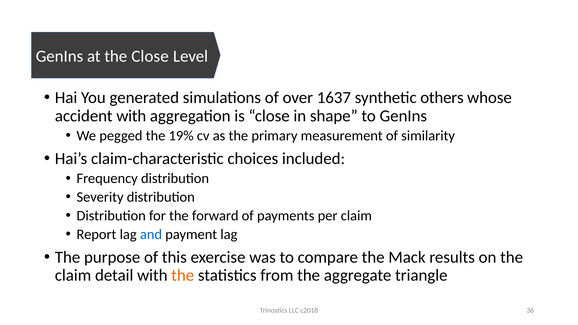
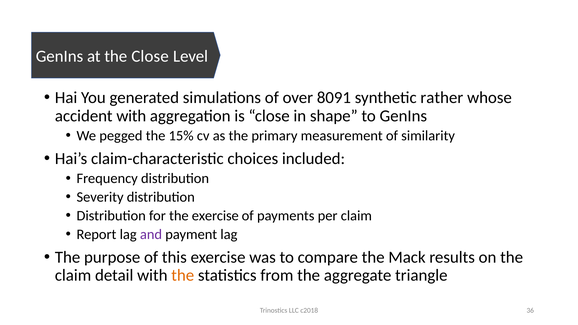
1637: 1637 -> 8091
others: others -> rather
19%: 19% -> 15%
the forward: forward -> exercise
and colour: blue -> purple
